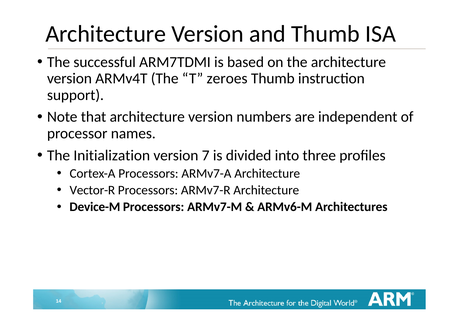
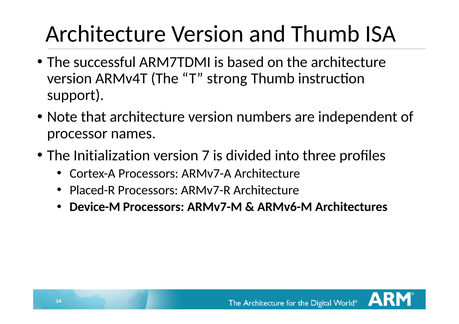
zeroes: zeroes -> strong
Vector-R: Vector-R -> Placed-R
